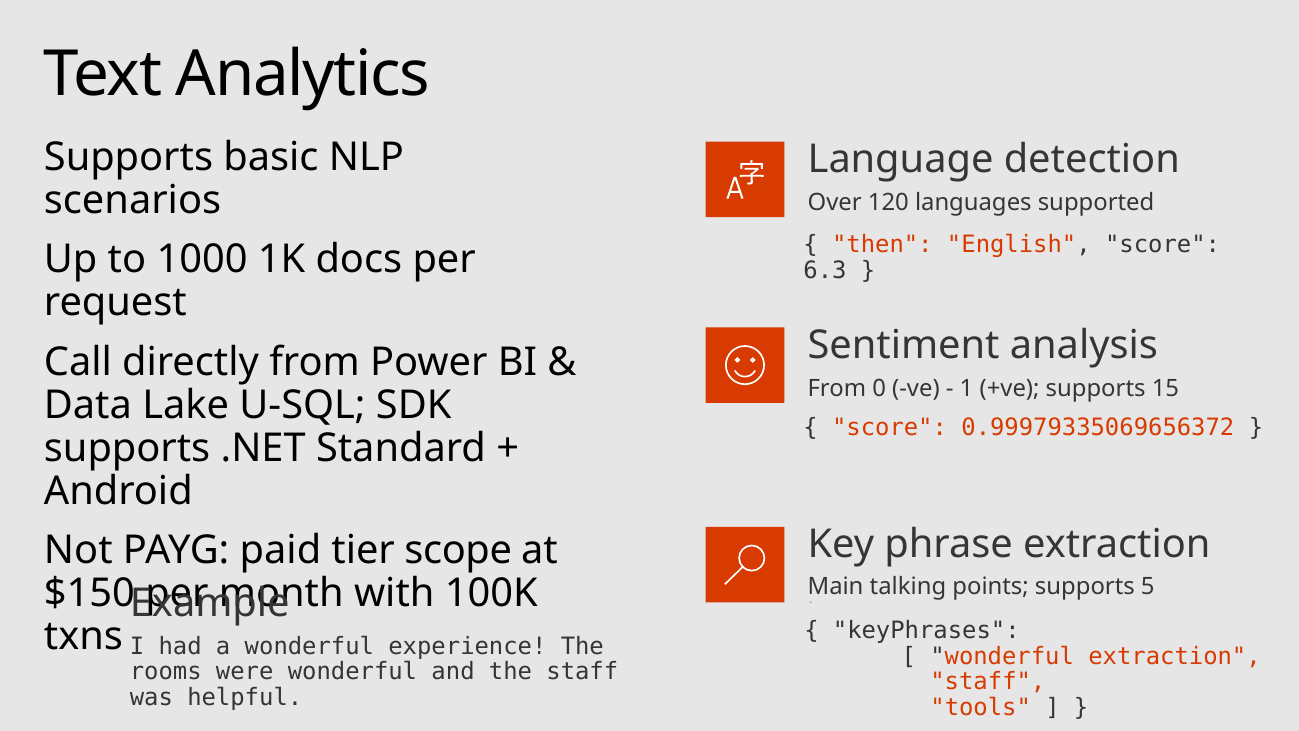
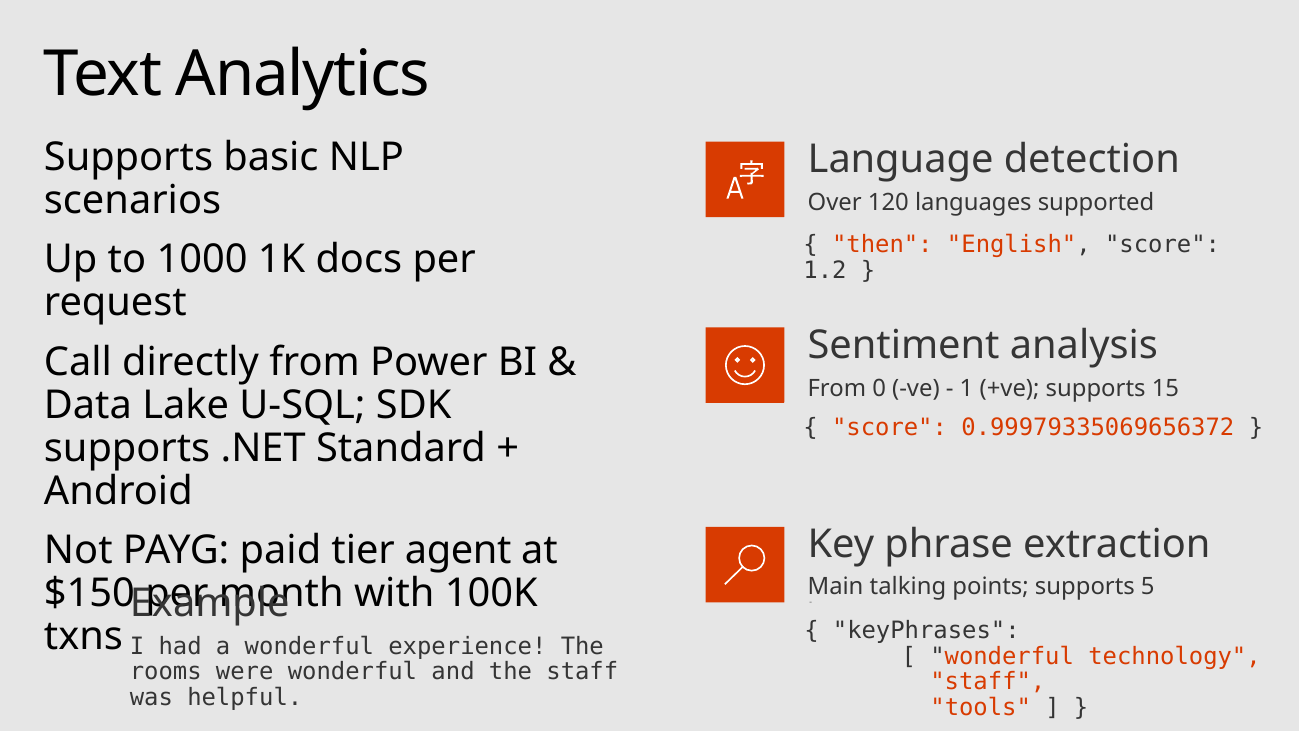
6.3: 6.3 -> 1.2
scope: scope -> agent
wonderful extraction: extraction -> technology
